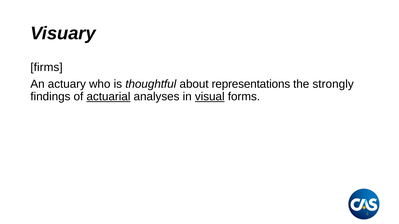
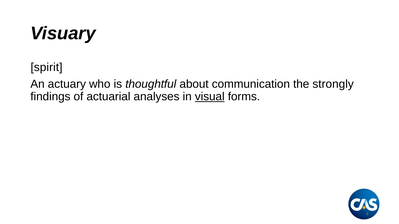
firms: firms -> spirit
representations: representations -> communication
actuarial underline: present -> none
